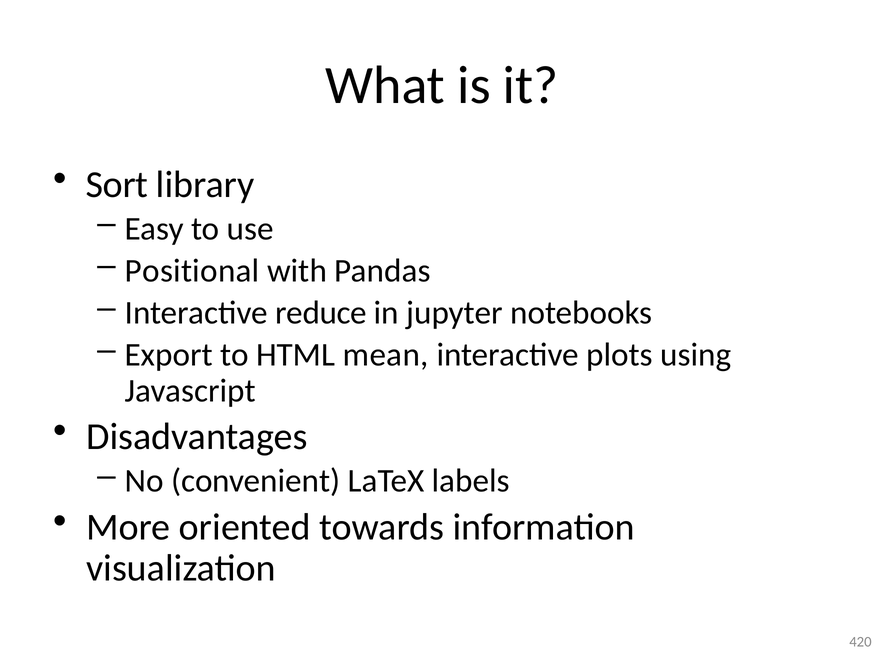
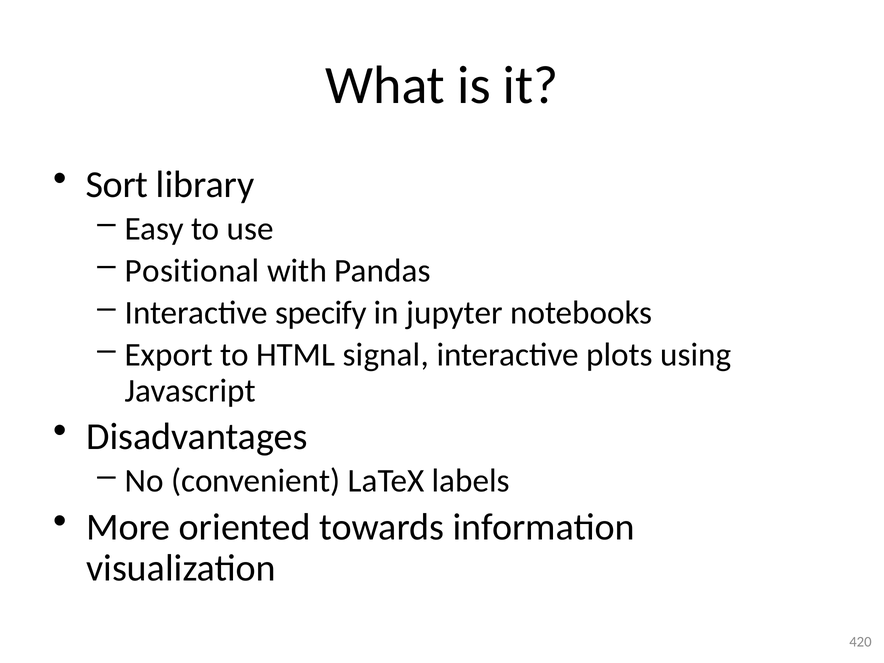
reduce: reduce -> specify
mean: mean -> signal
